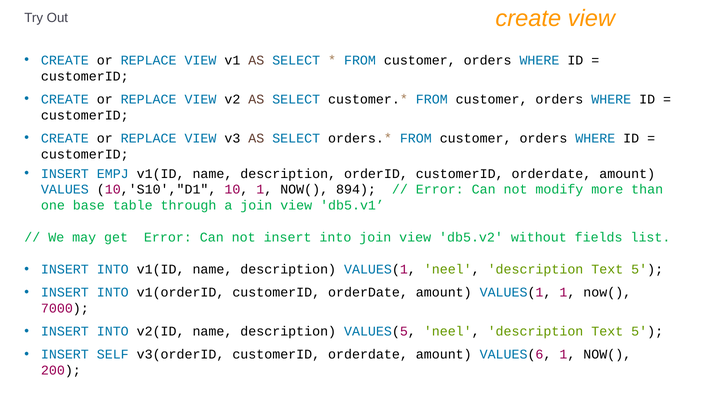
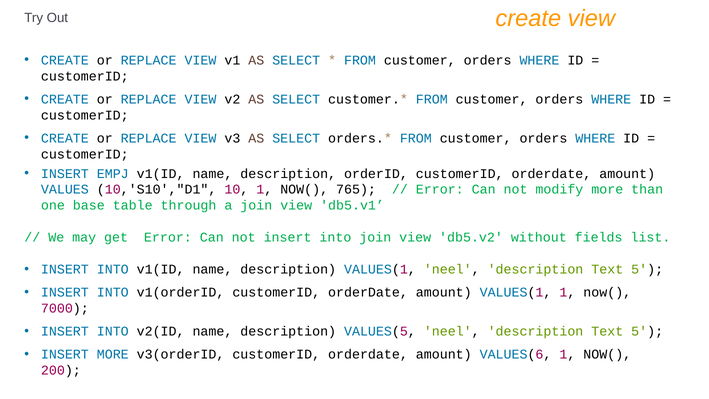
894: 894 -> 765
INSERT SELF: SELF -> MORE
